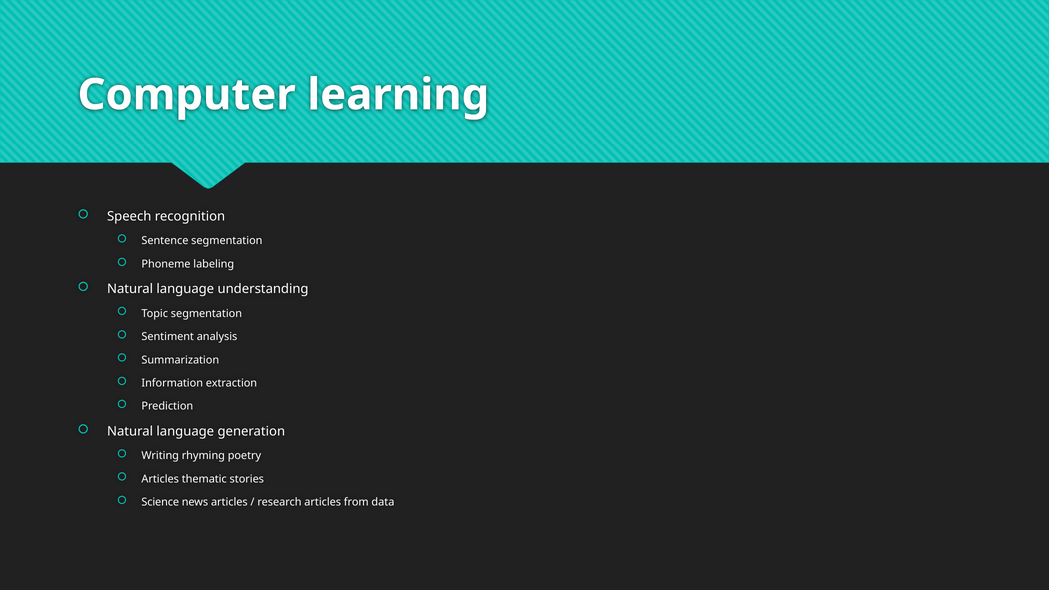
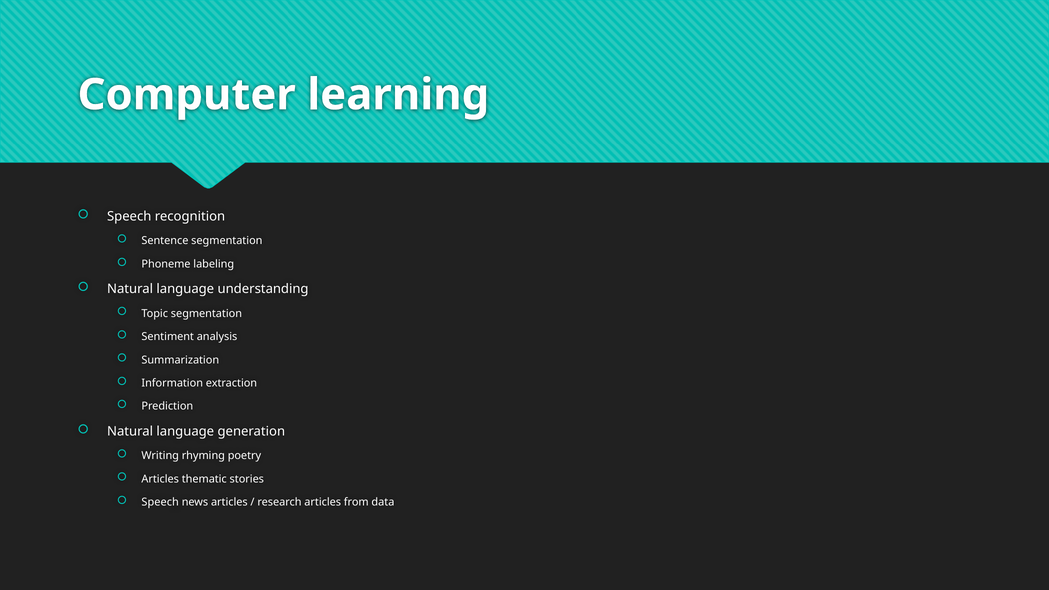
Science at (160, 502): Science -> Speech
